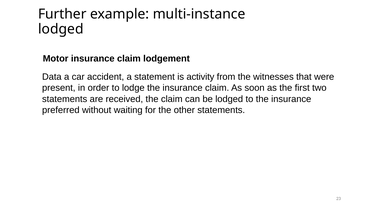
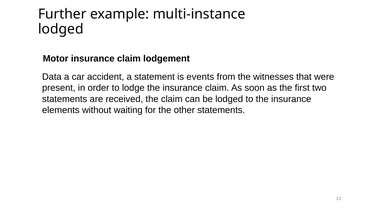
activity: activity -> events
preferred: preferred -> elements
